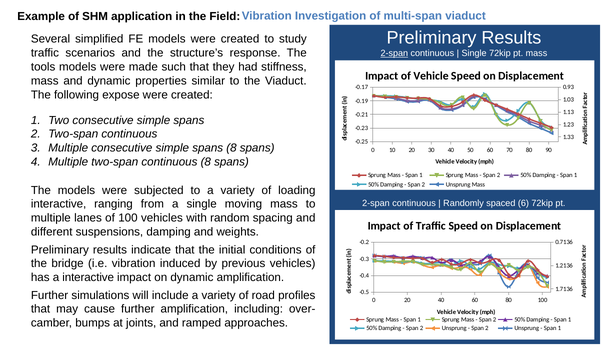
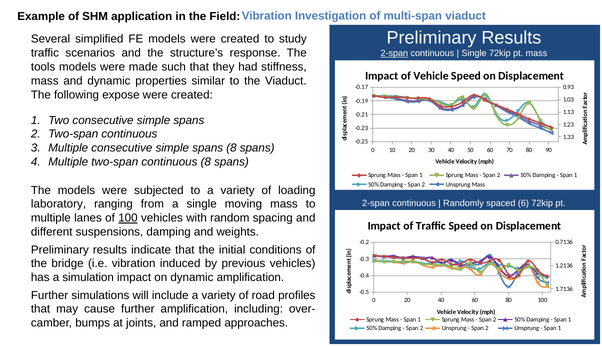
interactive at (59, 204): interactive -> laboratory
100 at (128, 218) underline: none -> present
a interactive: interactive -> simulation
